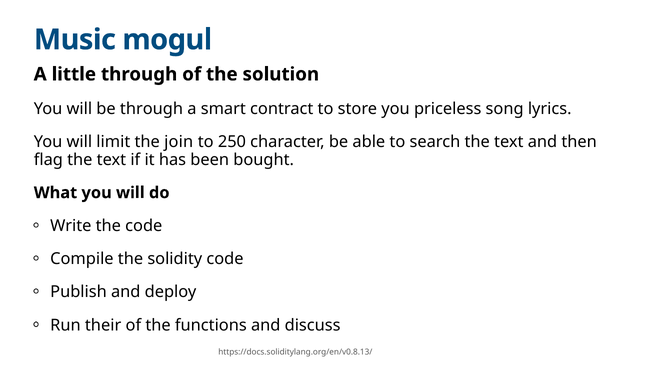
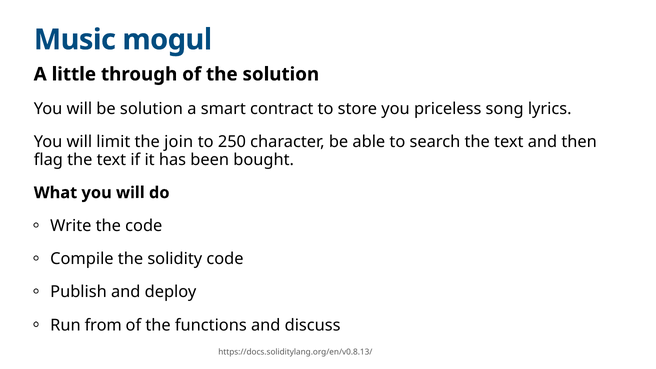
be through: through -> solution
their: their -> from
